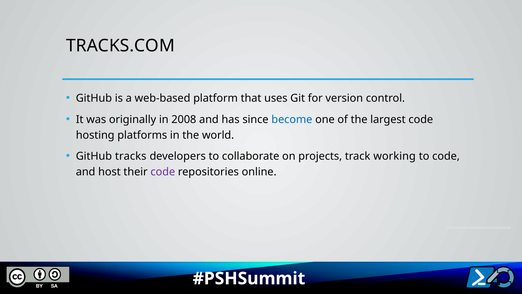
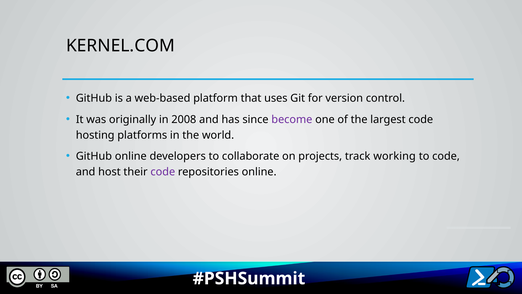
TRACKS.COM: TRACKS.COM -> KERNEL.COM
become colour: blue -> purple
GitHub tracks: tracks -> online
